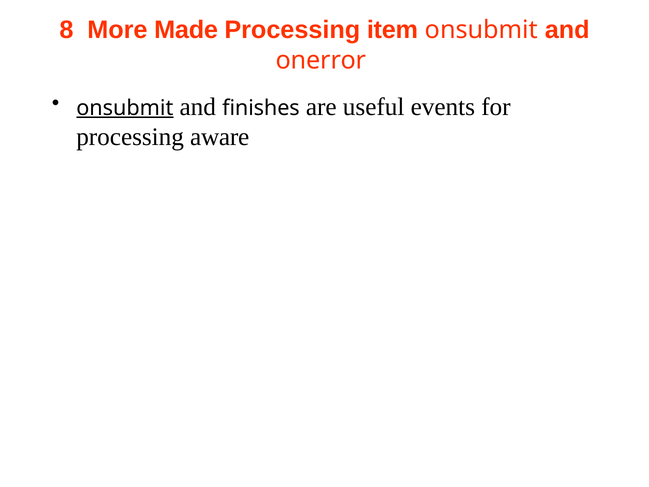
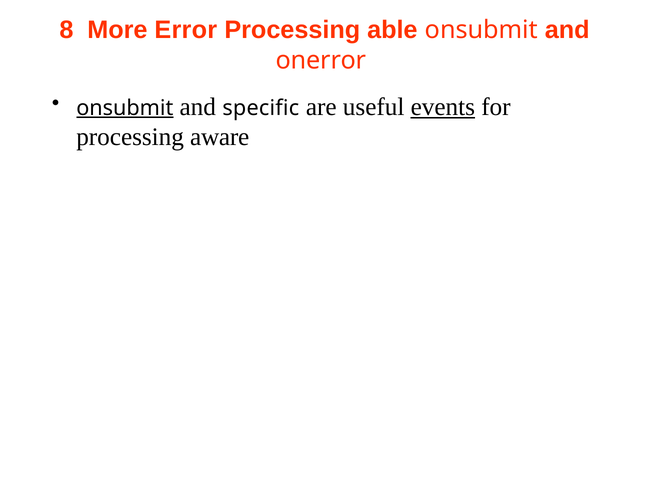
Made: Made -> Error
item: item -> able
finishes: finishes -> specific
events underline: none -> present
